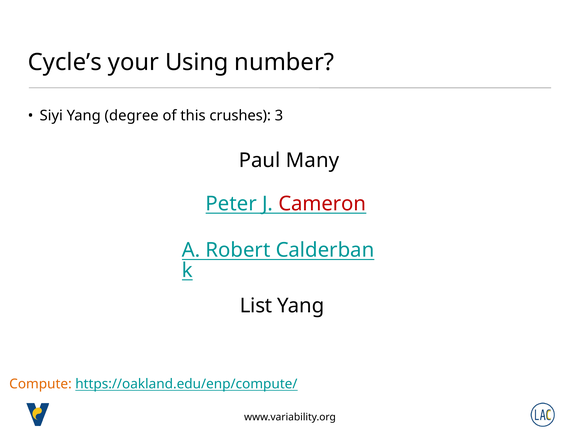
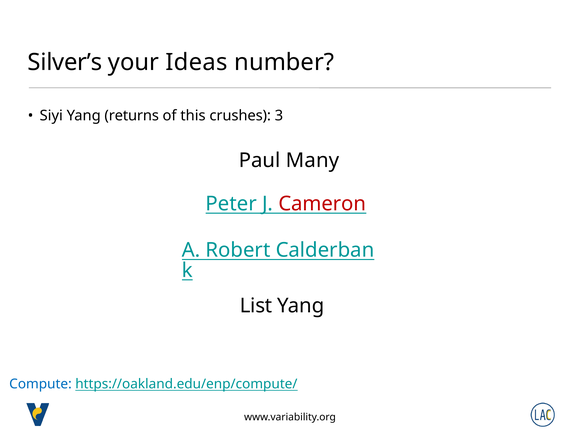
Cycle’s: Cycle’s -> Silver’s
Using: Using -> Ideas
degree: degree -> returns
Compute colour: orange -> blue
